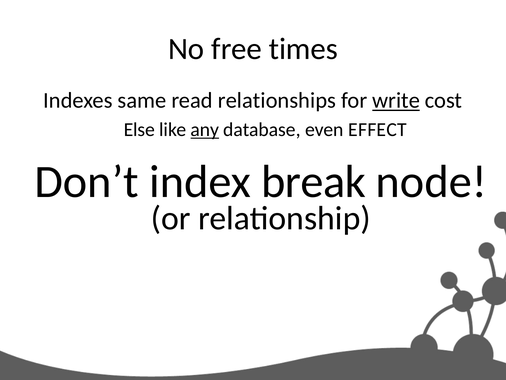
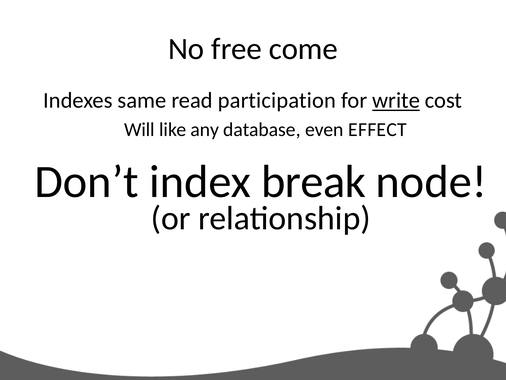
times: times -> come
relationships: relationships -> participation
Else: Else -> Will
any underline: present -> none
